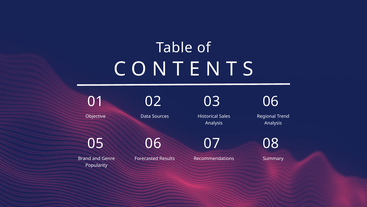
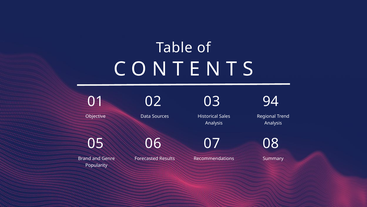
03 06: 06 -> 94
